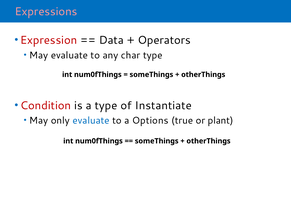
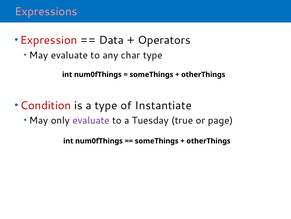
evaluate at (91, 120) colour: blue -> purple
Options: Options -> Tuesday
plant: plant -> page
